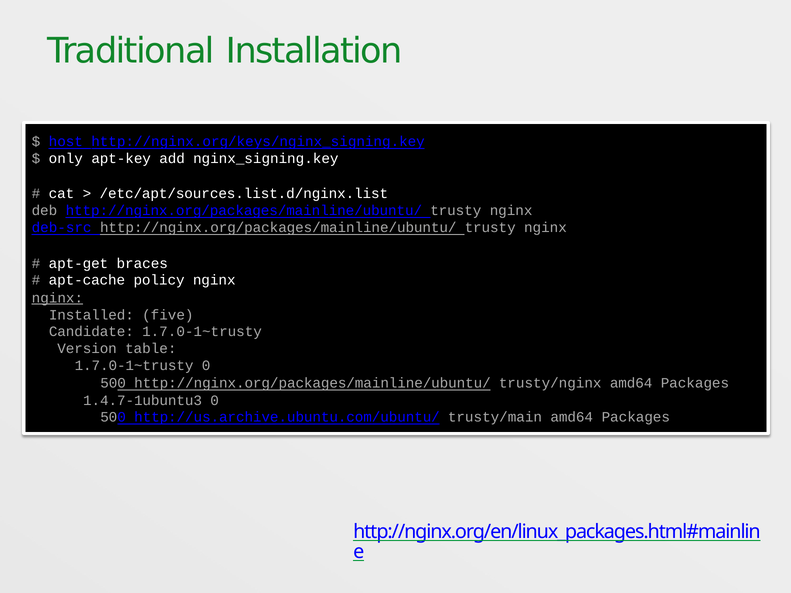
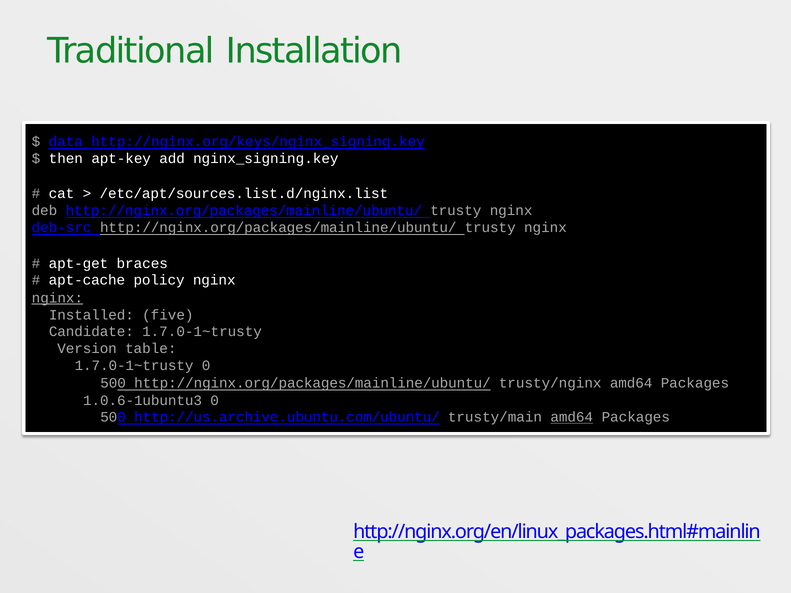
host: host -> data
only: only -> then
1.4.7-1ubuntu3: 1.4.7-1ubuntu3 -> 1.0.6-1ubuntu3
amd64 at (572, 417) underline: none -> present
